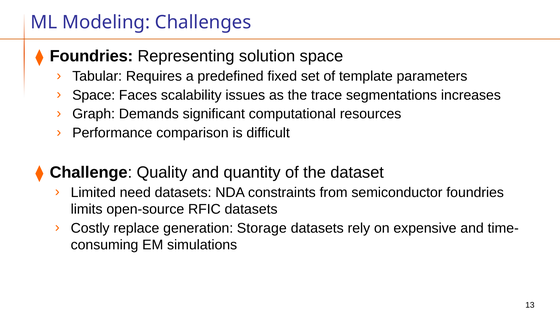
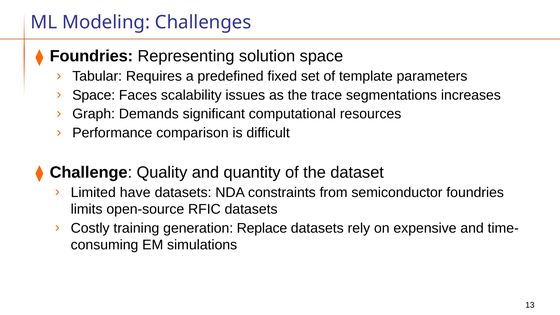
need: need -> have
replace: replace -> training
Storage: Storage -> Replace
